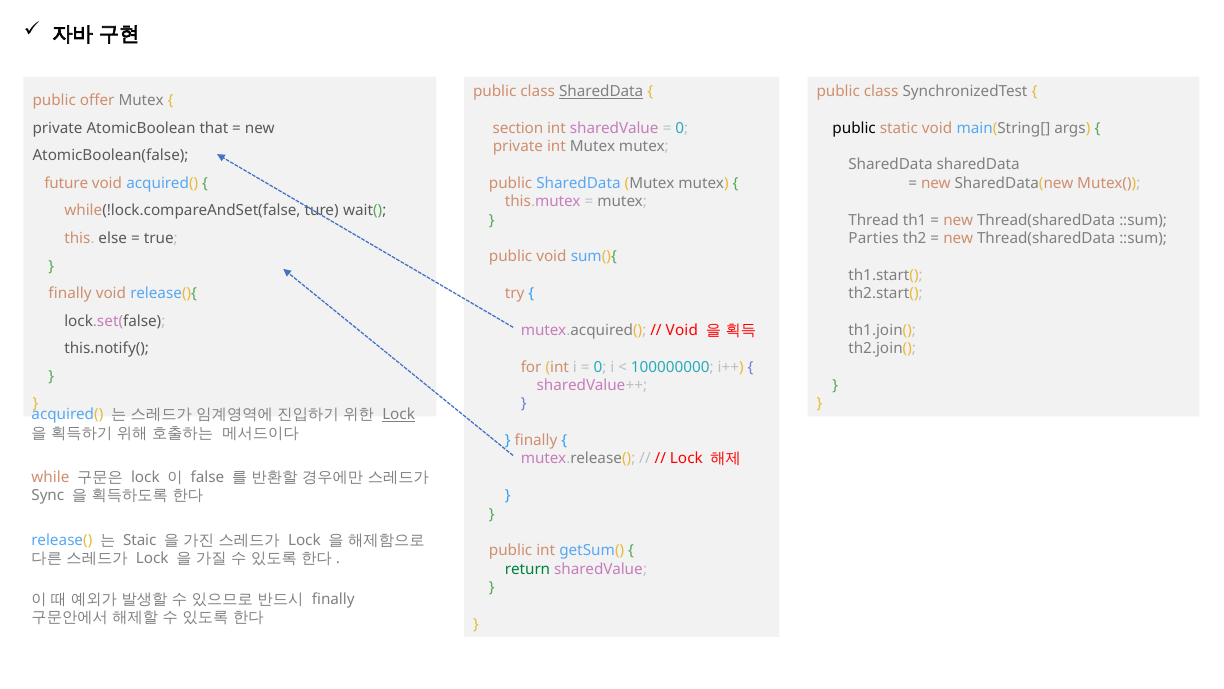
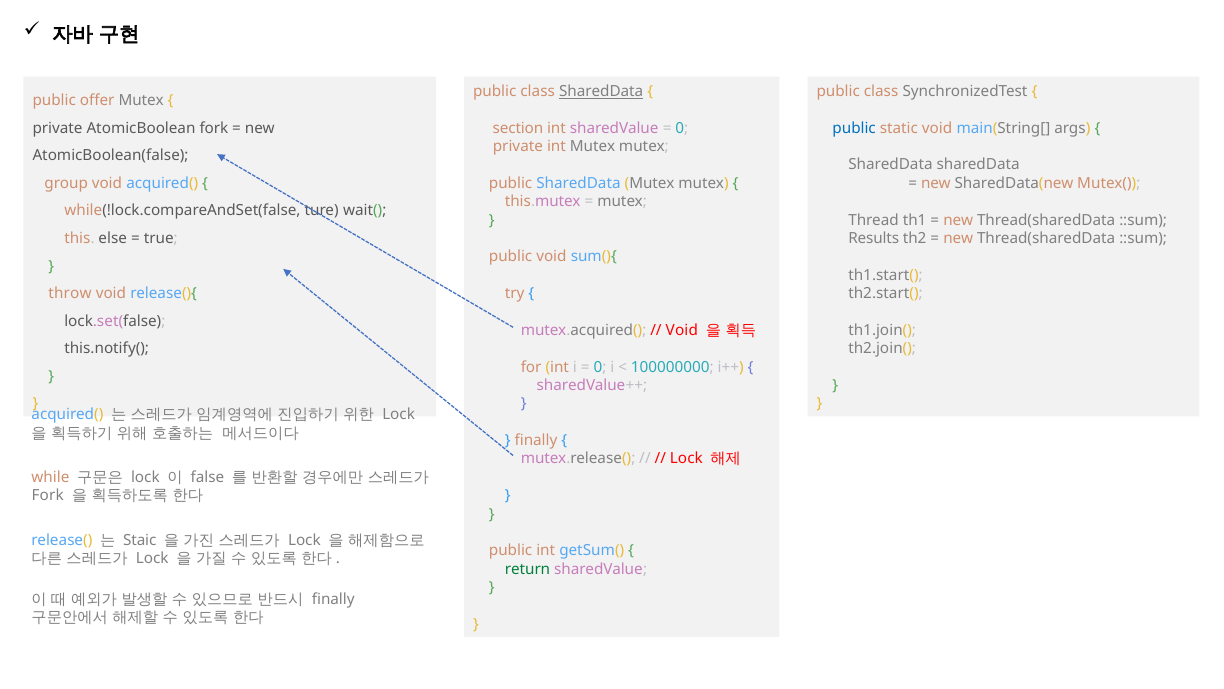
AtomicBoolean that: that -> fork
public at (854, 128) colour: black -> blue
future: future -> group
Parties: Parties -> Results
finally at (70, 293): finally -> throw
Lock at (399, 414) underline: present -> none
Sync at (48, 496): Sync -> Fork
